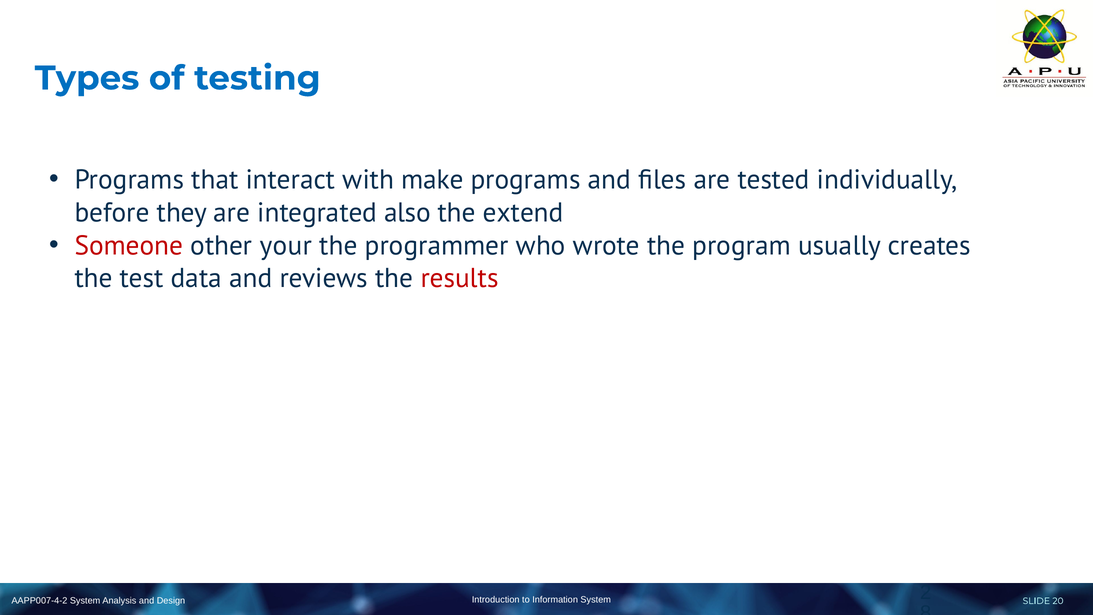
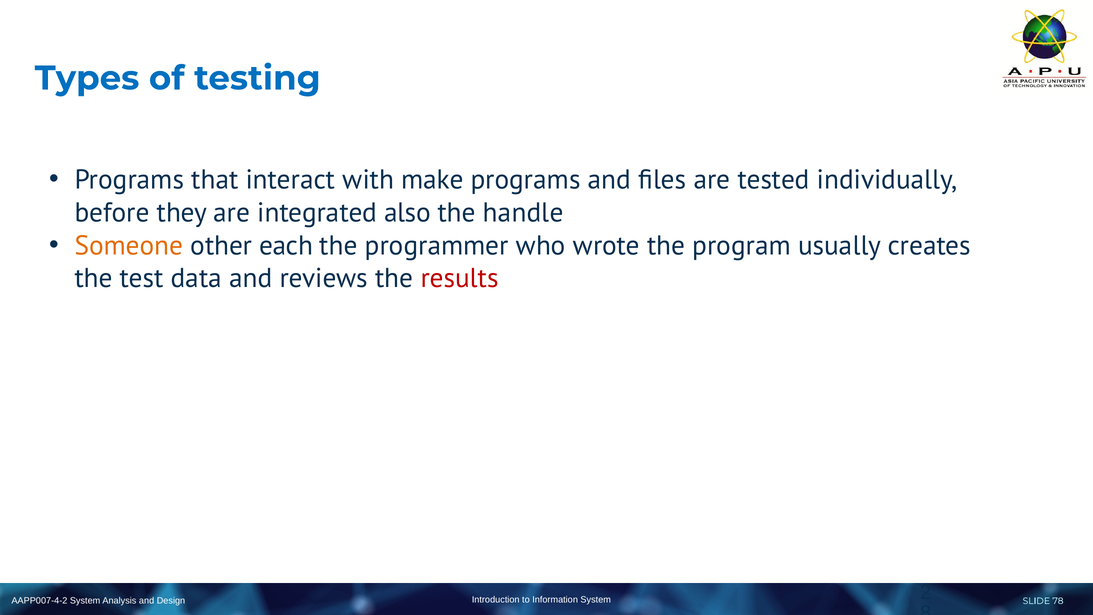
extend: extend -> handle
Someone colour: red -> orange
your: your -> each
20: 20 -> 78
